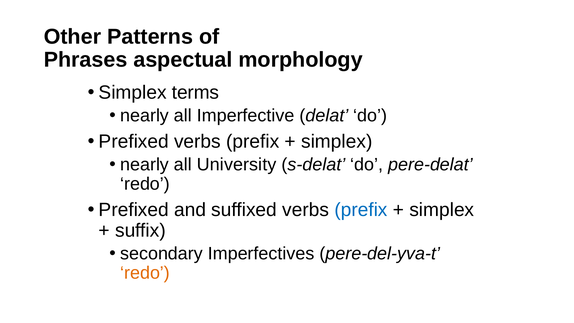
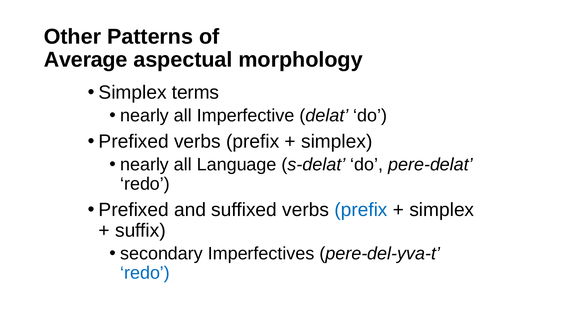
Phrases: Phrases -> Average
University: University -> Language
redo at (145, 273) colour: orange -> blue
